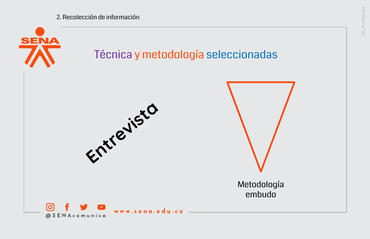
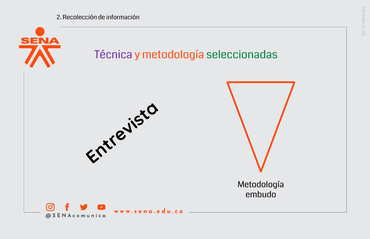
seleccionadas colour: blue -> green
